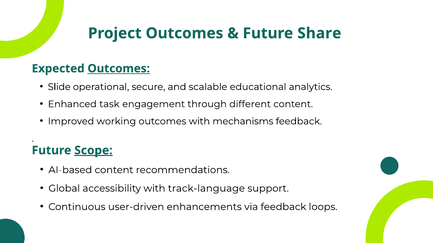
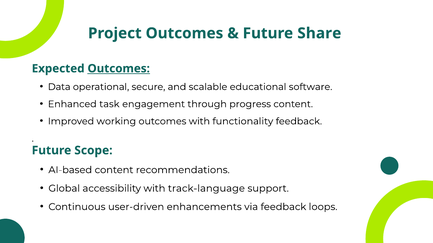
Slide: Slide -> Data
analytics: analytics -> software
different: different -> progress
mechanisms: mechanisms -> functionality
Scope underline: present -> none
